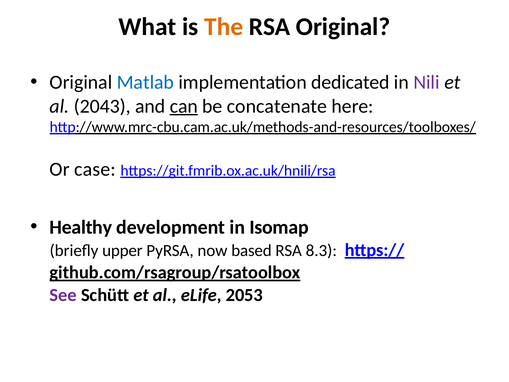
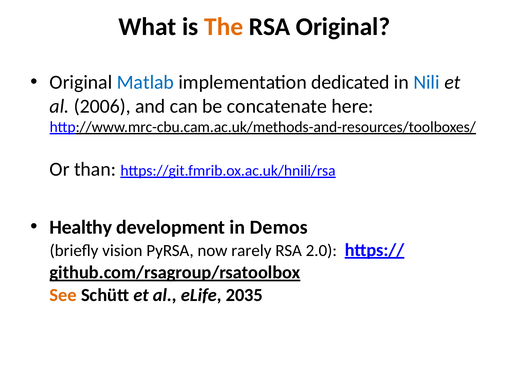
Nili colour: purple -> blue
2043: 2043 -> 2006
can underline: present -> none
case: case -> than
Isomap: Isomap -> Demos
upper: upper -> vision
based: based -> rarely
8.3: 8.3 -> 2.0
See colour: purple -> orange
2053: 2053 -> 2035
